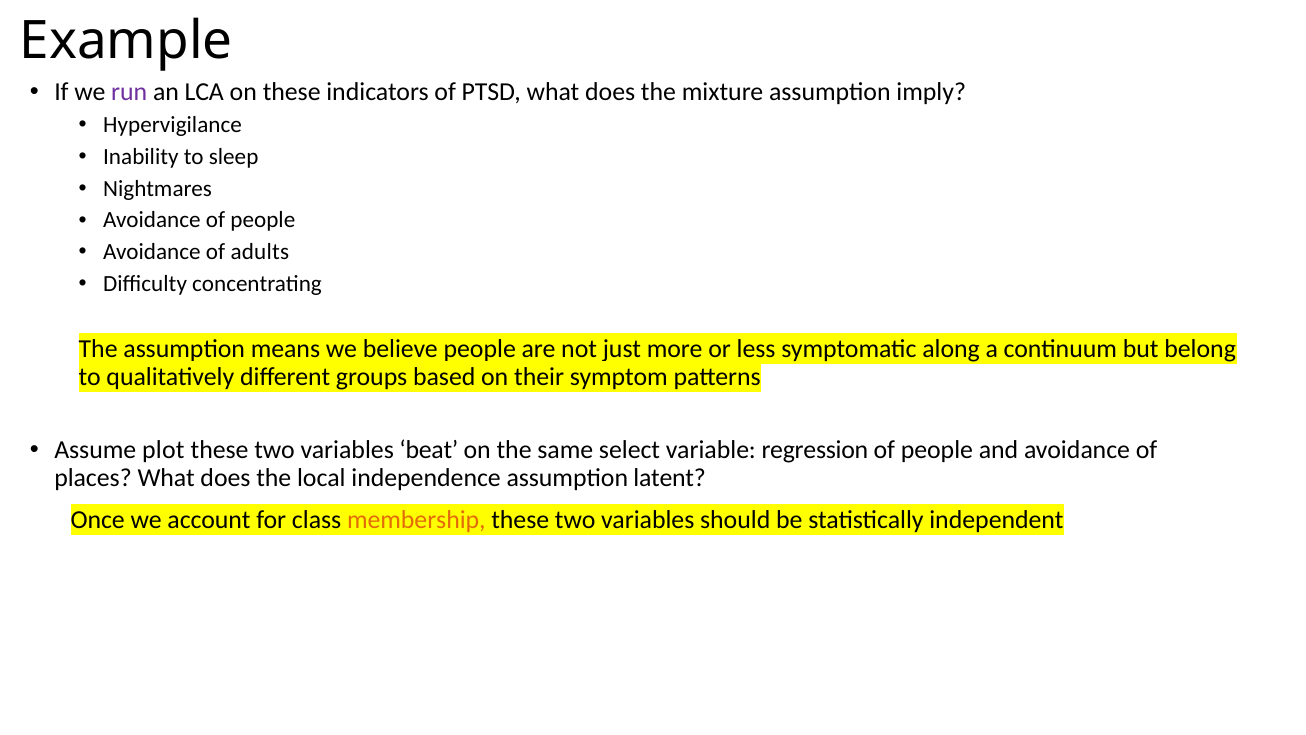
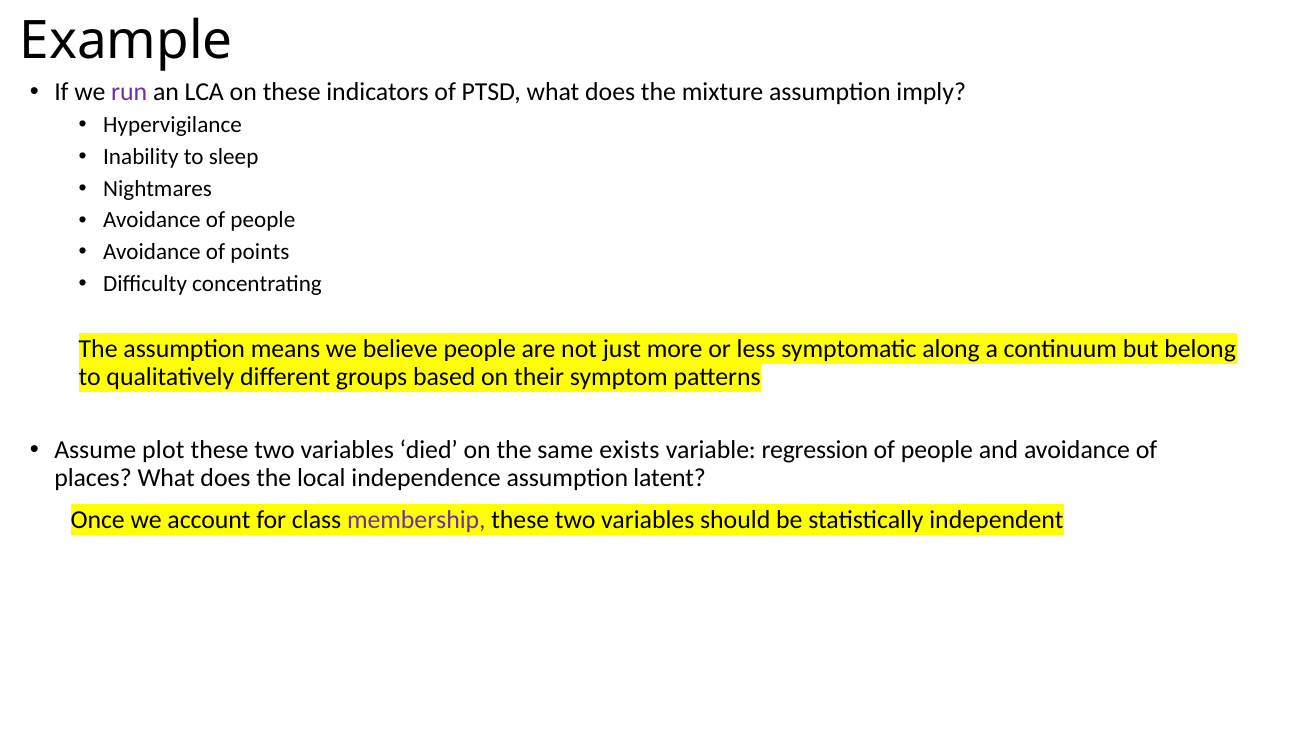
adults: adults -> points
beat: beat -> died
select: select -> exists
membership colour: orange -> purple
